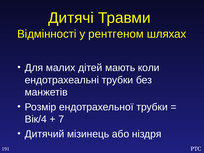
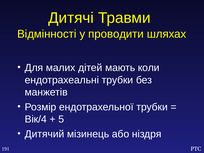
рентгеном: рентгеном -> проводити
7: 7 -> 5
